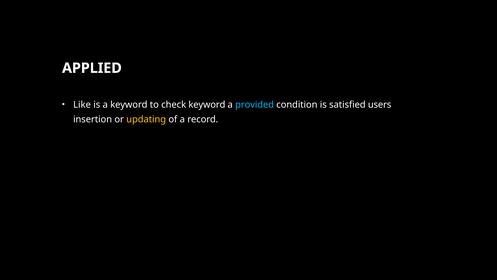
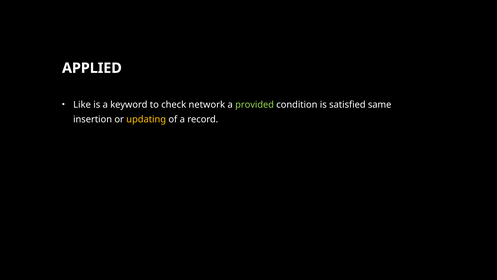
check keyword: keyword -> network
provided colour: light blue -> light green
users: users -> same
